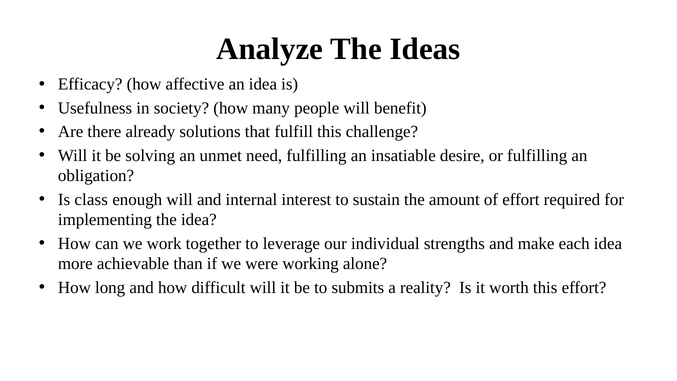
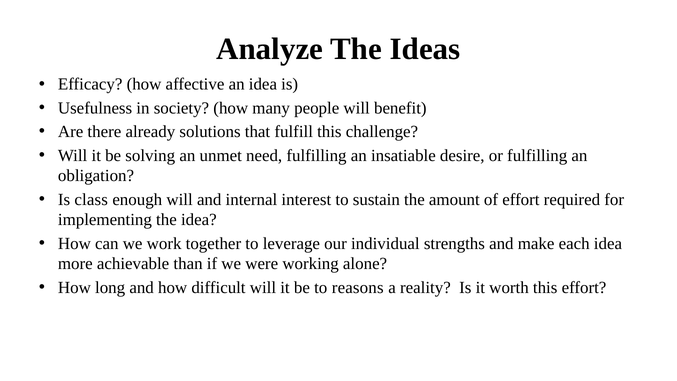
submits: submits -> reasons
